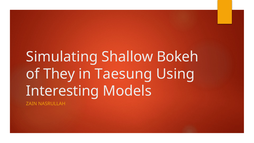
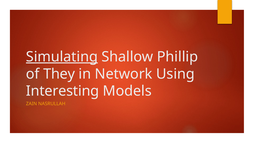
Simulating underline: none -> present
Bokeh: Bokeh -> Phillip
Taesung: Taesung -> Network
